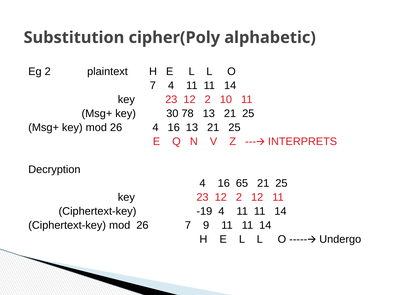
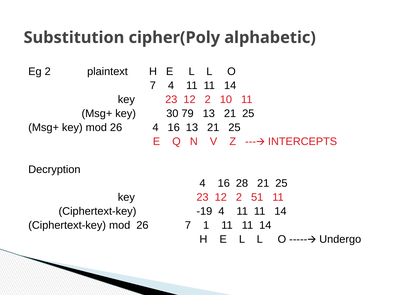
78: 78 -> 79
INTERPRETS: INTERPRETS -> INTERCEPTS
65: 65 -> 28
2 12: 12 -> 51
9: 9 -> 1
